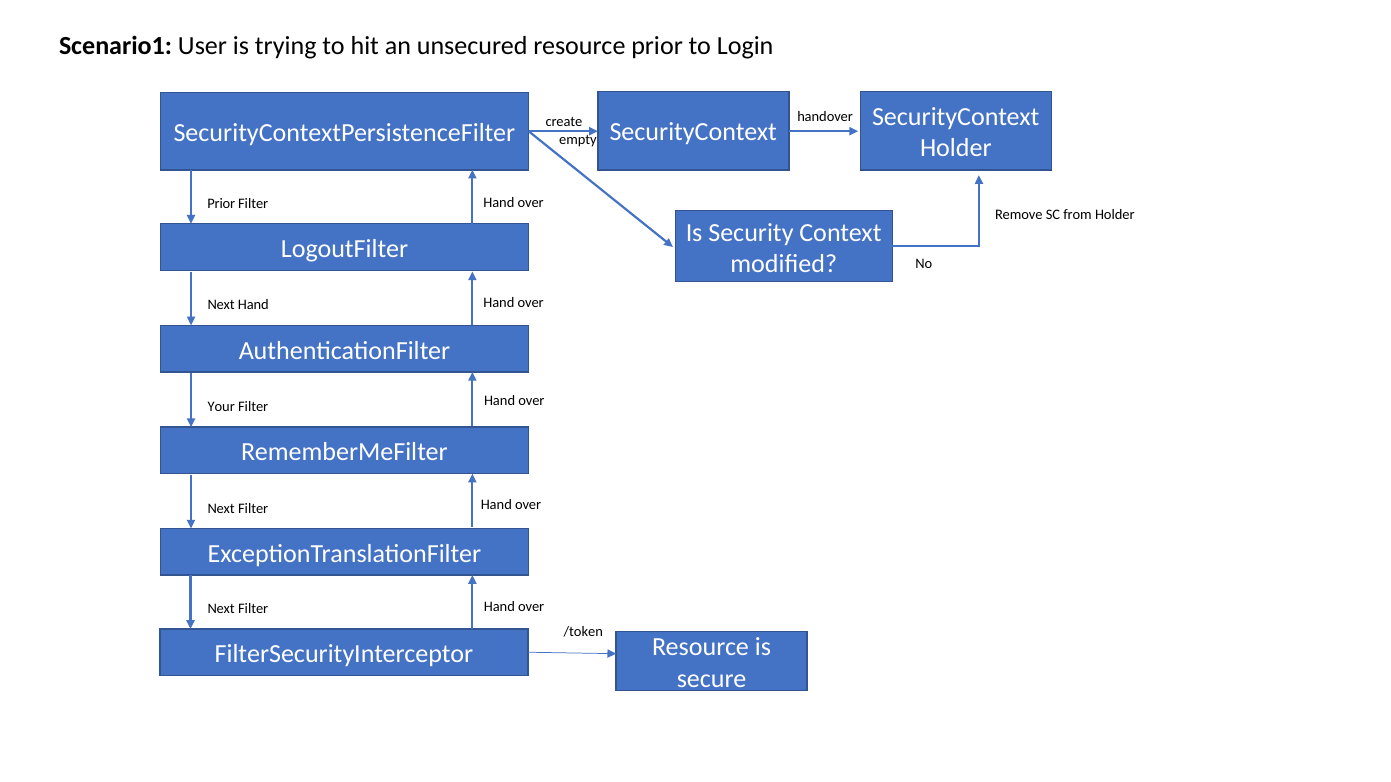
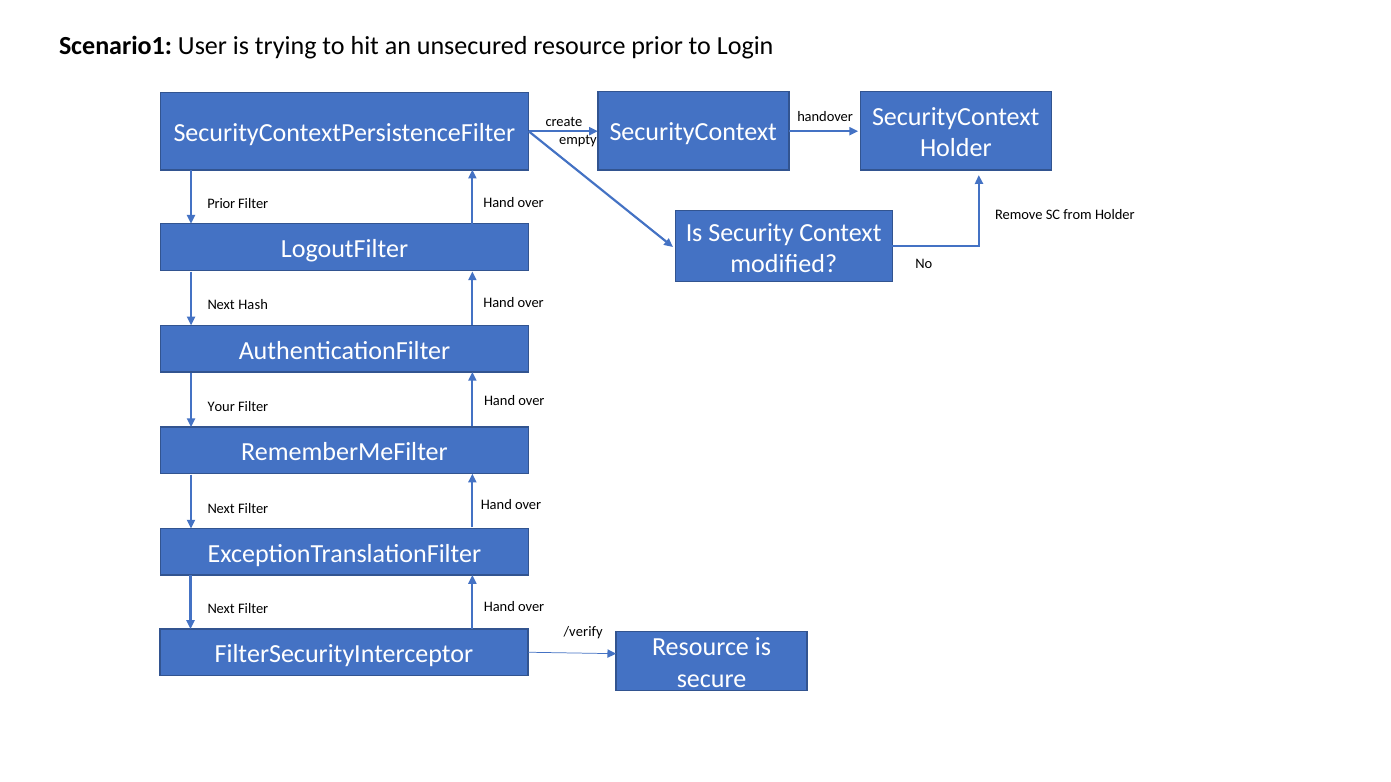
Next Hand: Hand -> Hash
/token: /token -> /verify
